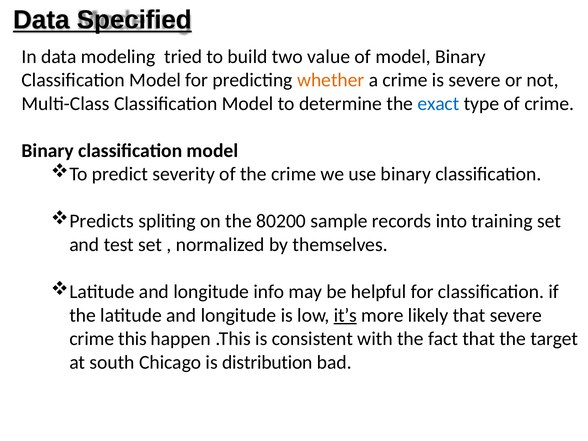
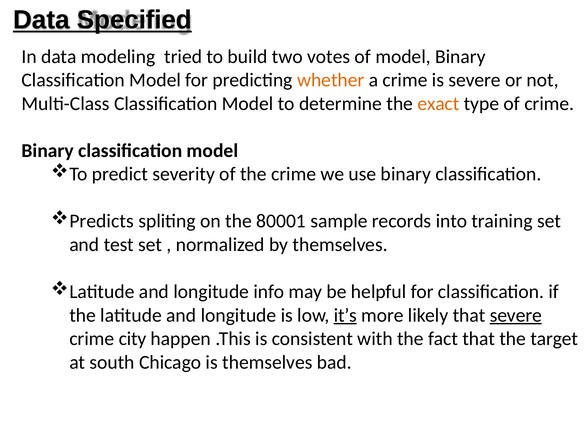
value: value -> votes
exact colour: blue -> orange
80200: 80200 -> 80001
severe at (516, 315) underline: none -> present
this: this -> city
is distribution: distribution -> themselves
